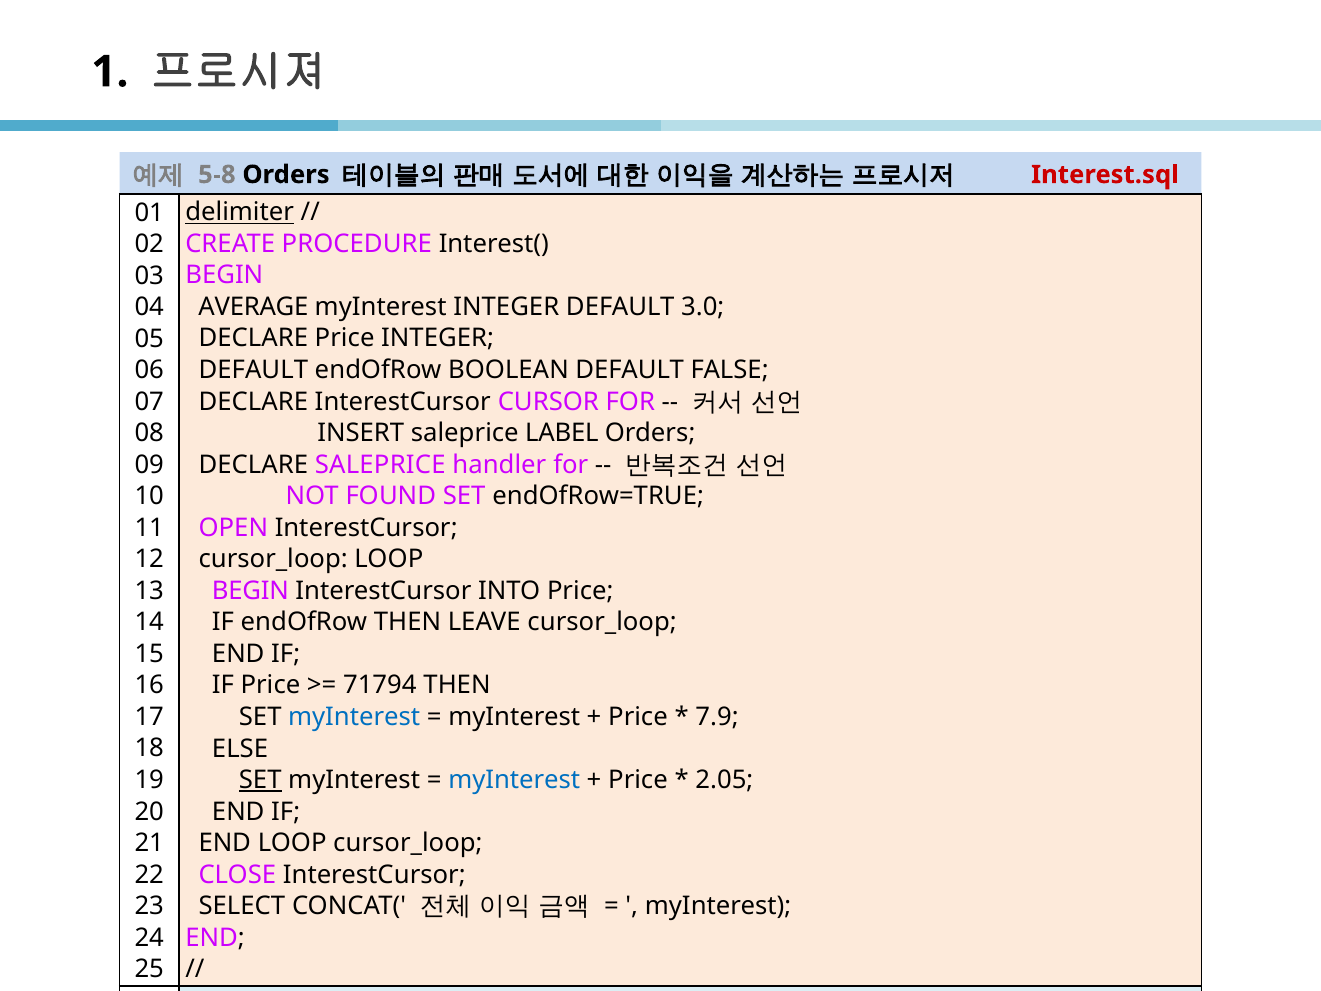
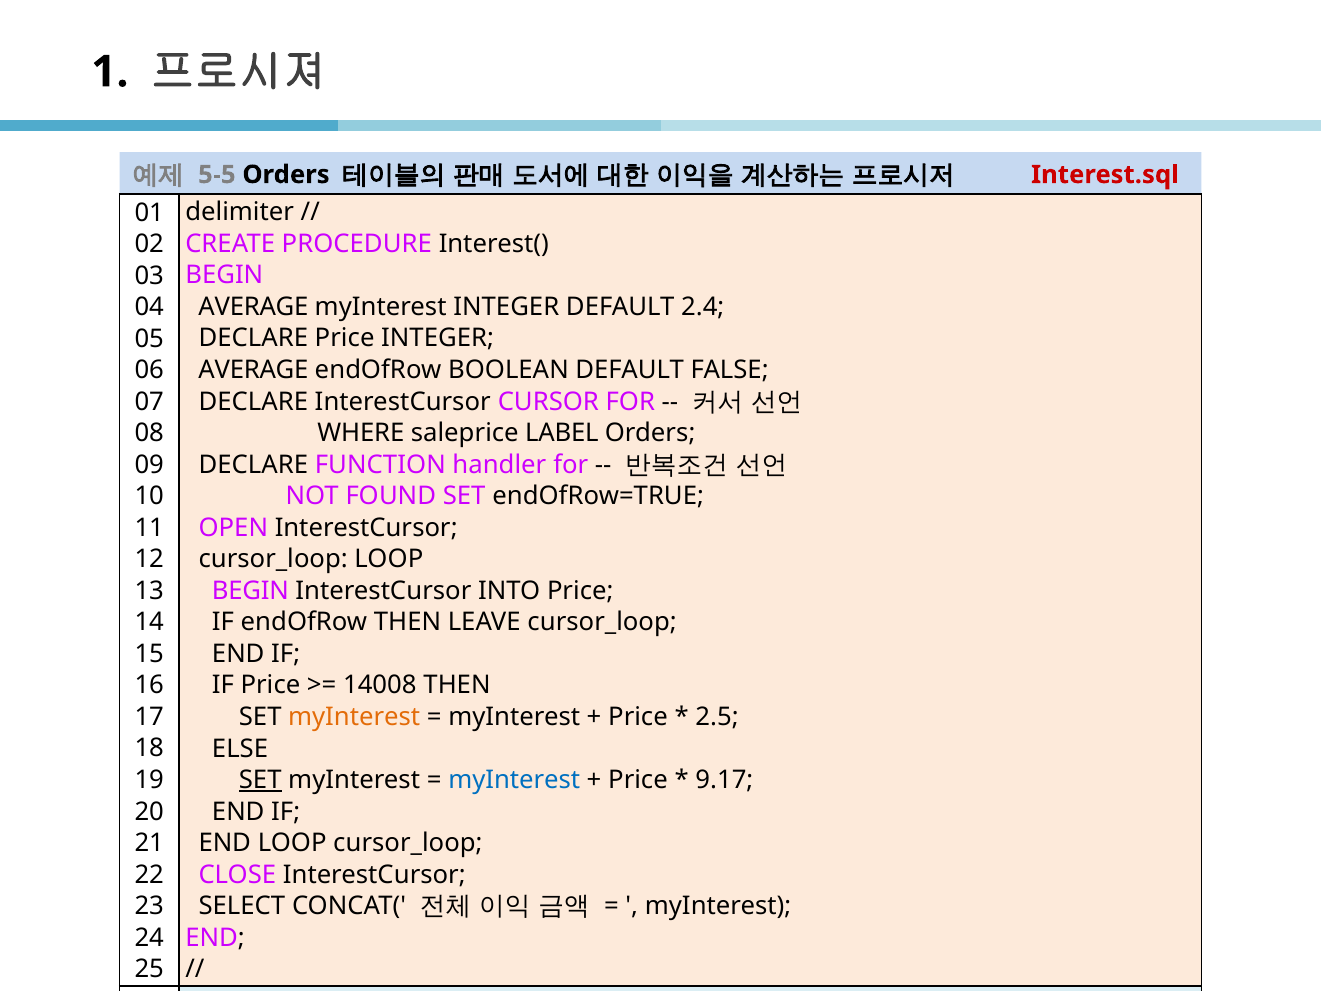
5-8: 5-8 -> 5-5
delimiter underline: present -> none
3.0: 3.0 -> 2.4
DEFAULT at (253, 370): DEFAULT -> AVERAGE
INSERT: INSERT -> WHERE
DECLARE SALEPRICE: SALEPRICE -> FUNCTION
71794: 71794 -> 14008
myInterest at (354, 717) colour: blue -> orange
7.9: 7.9 -> 2.5
2.05: 2.05 -> 9.17
